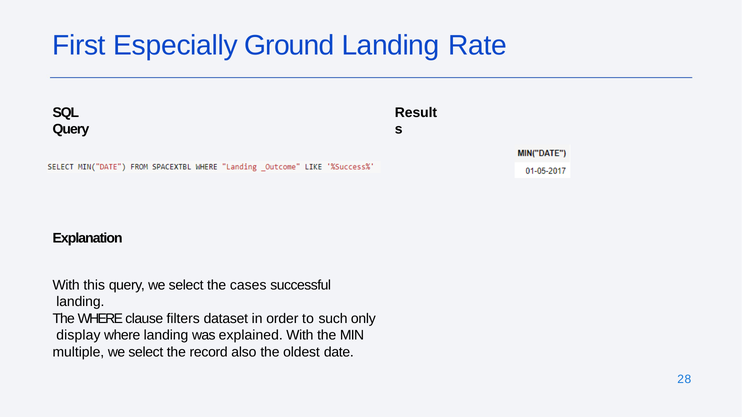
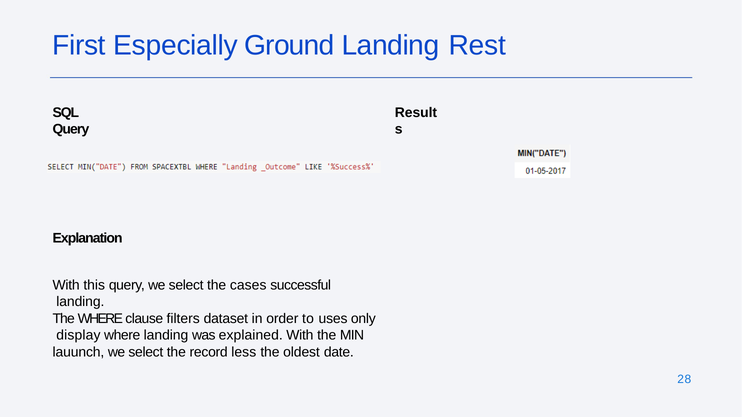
Rate: Rate -> Rest
such: such -> uses
multiple: multiple -> lauunch
also: also -> less
